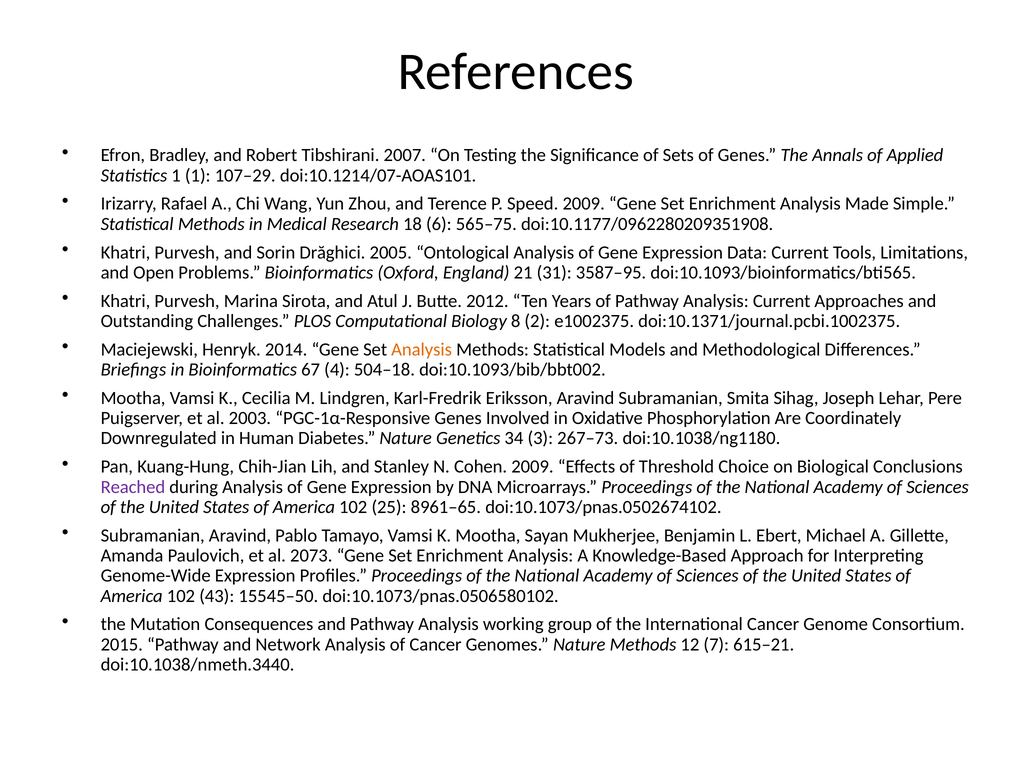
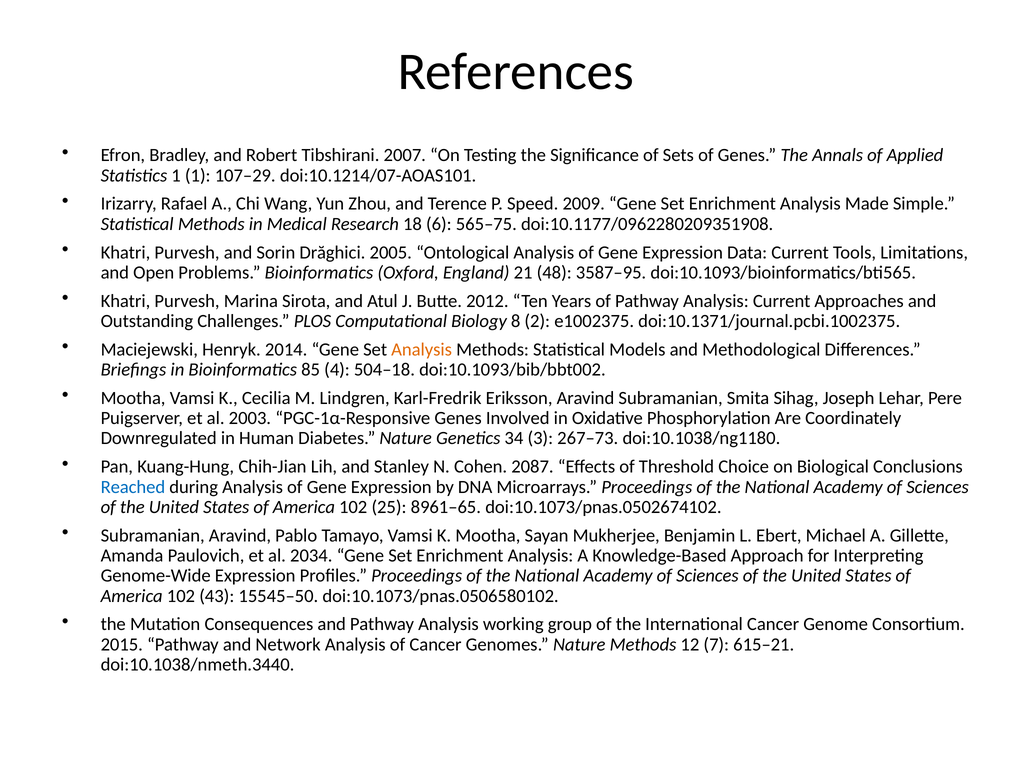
31: 31 -> 48
67: 67 -> 85
Cohen 2009: 2009 -> 2087
Reached colour: purple -> blue
2073: 2073 -> 2034
